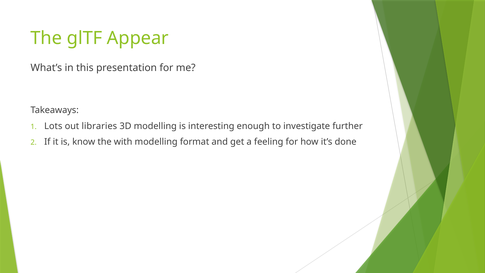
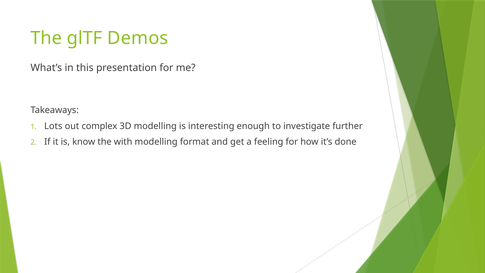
Appear: Appear -> Demos
libraries: libraries -> complex
